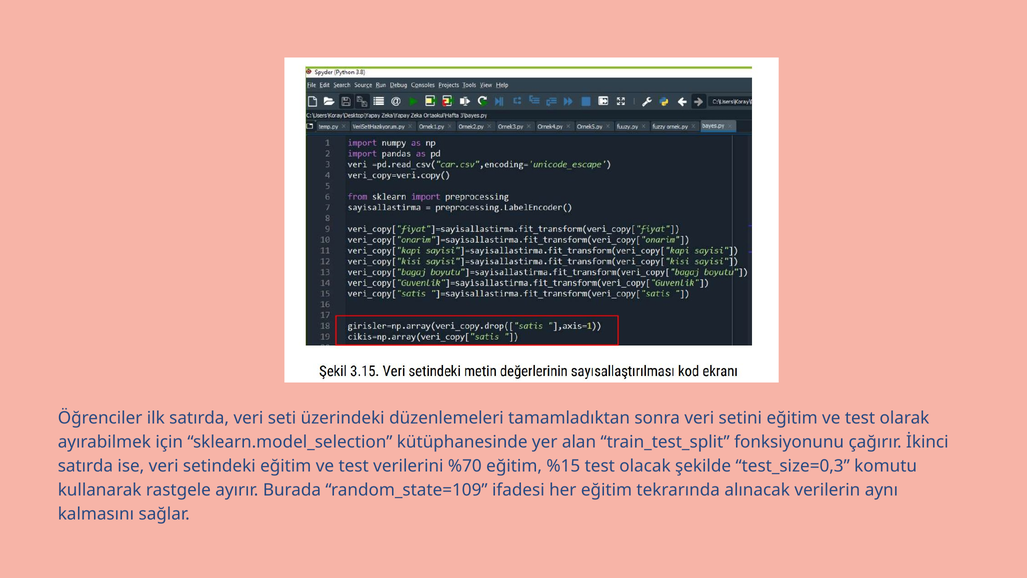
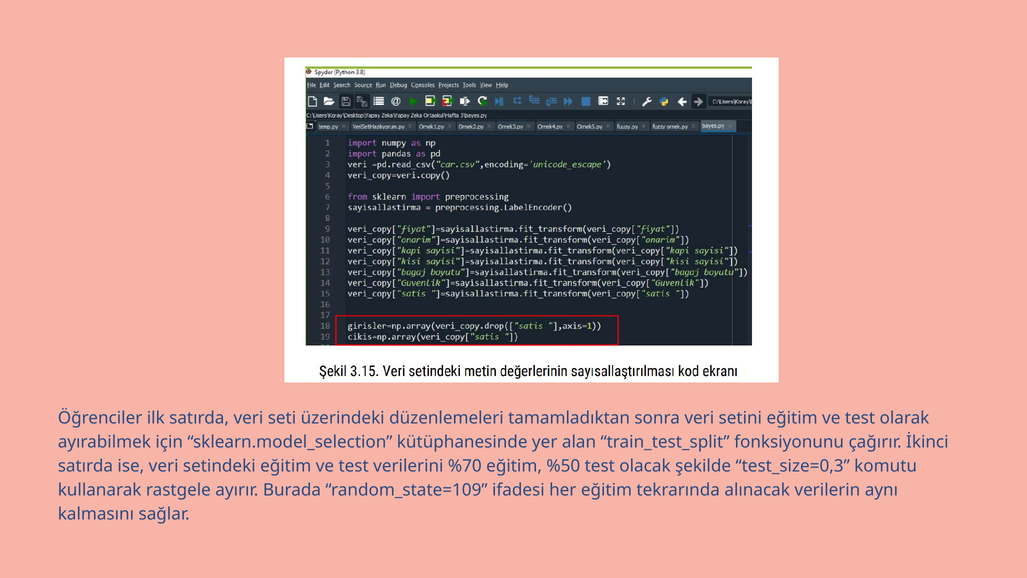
%15: %15 -> %50
